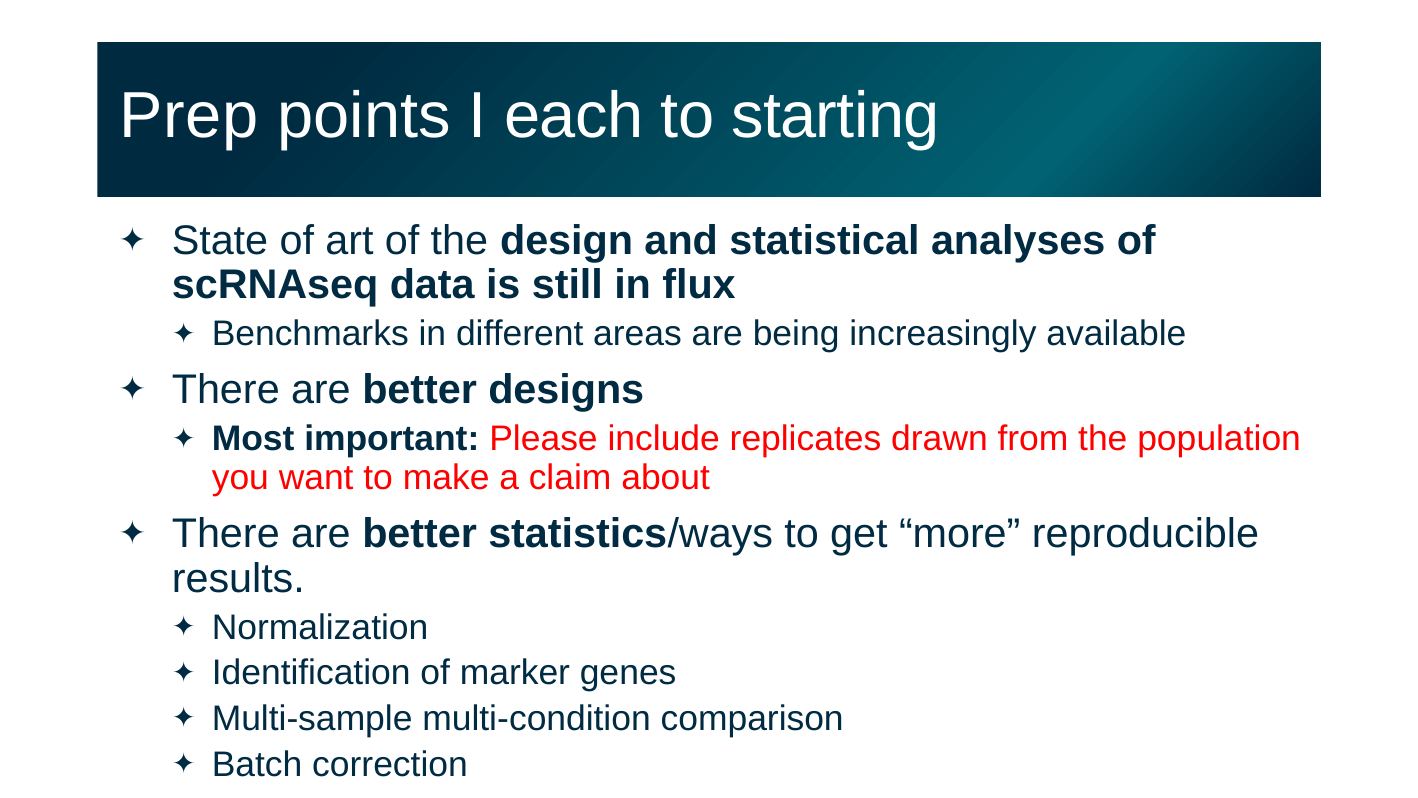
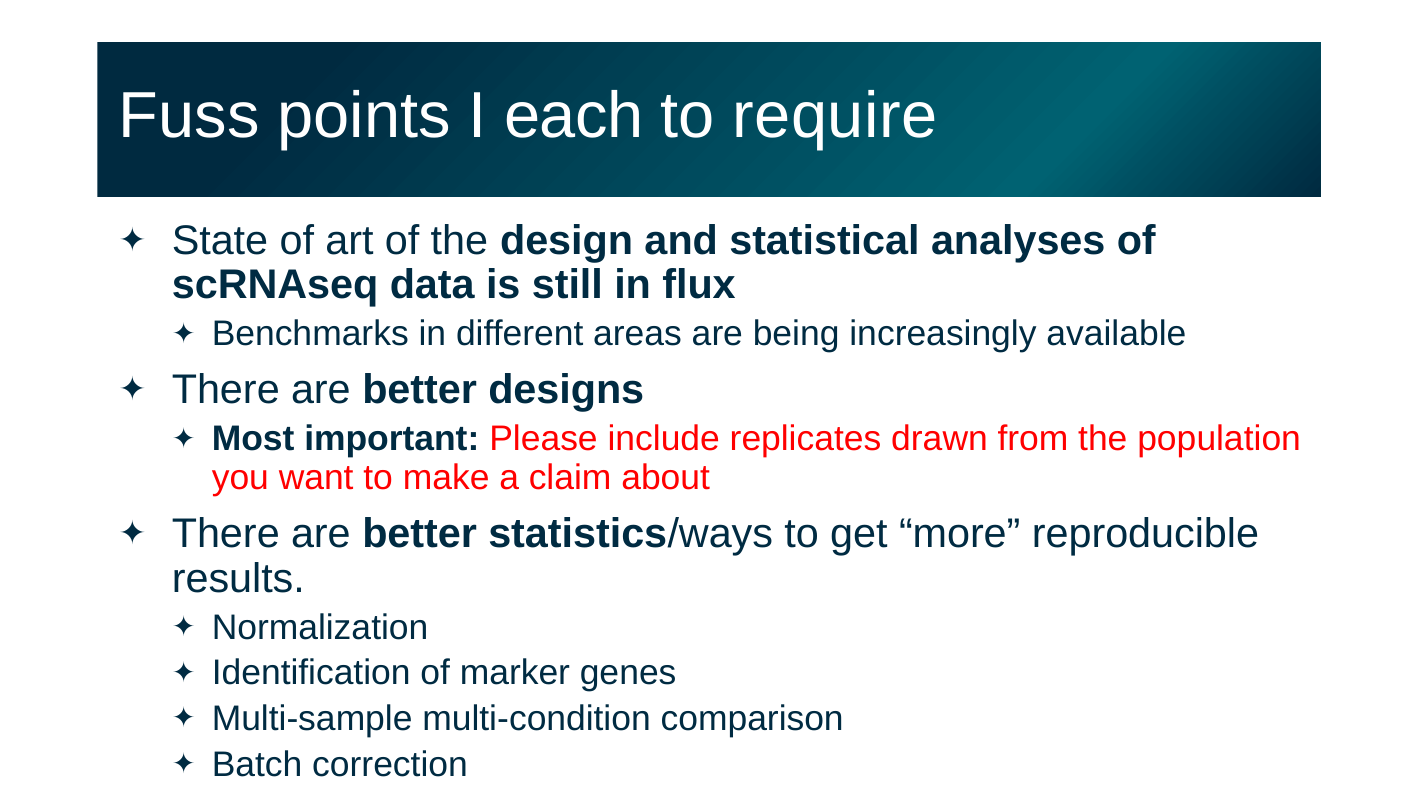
Prep: Prep -> Fuss
starting: starting -> require
